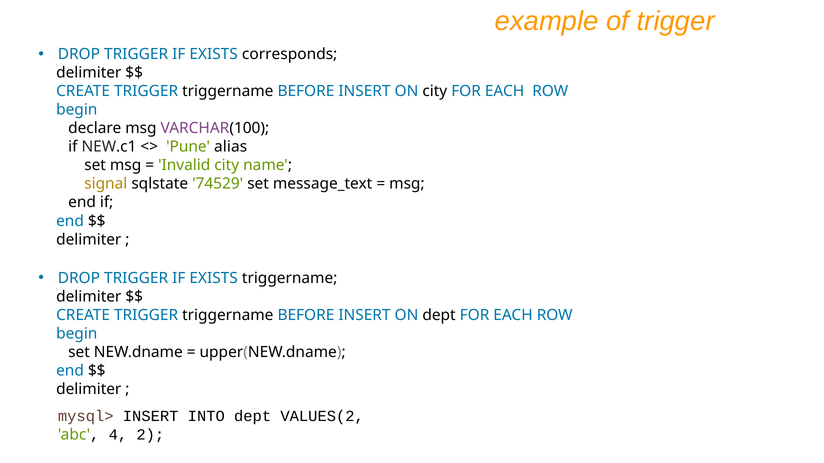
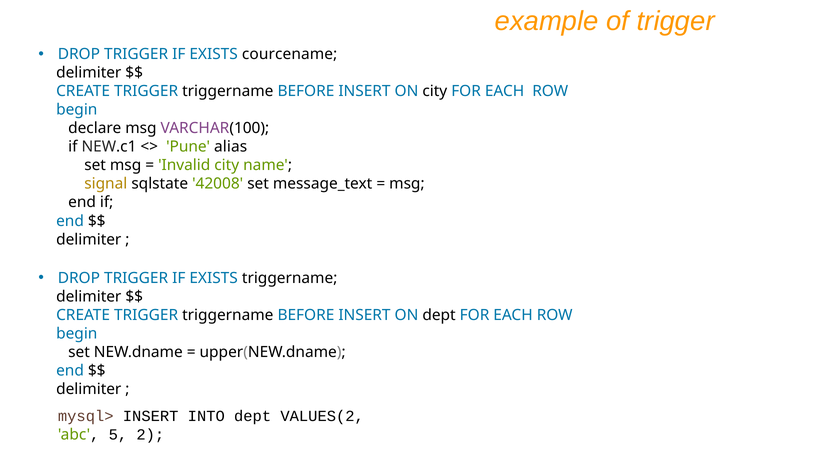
corresponds: corresponds -> courcename
74529: 74529 -> 42008
4: 4 -> 5
